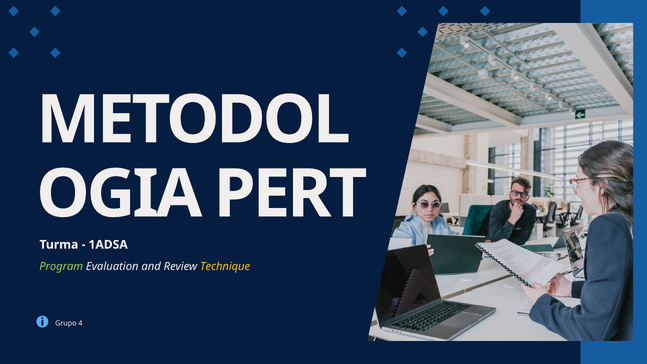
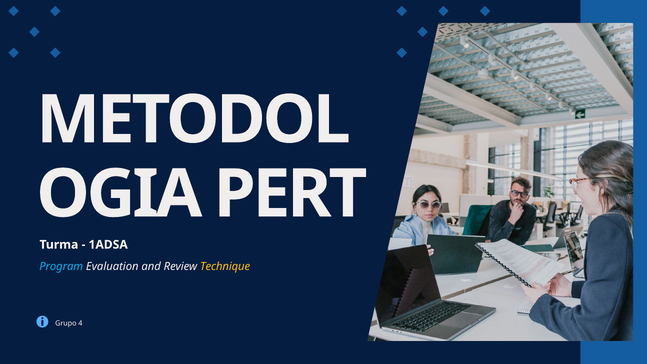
Program colour: light green -> light blue
